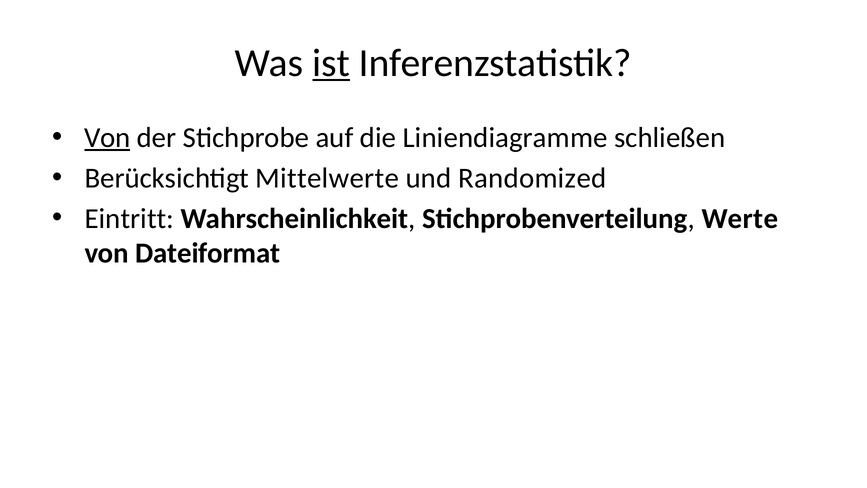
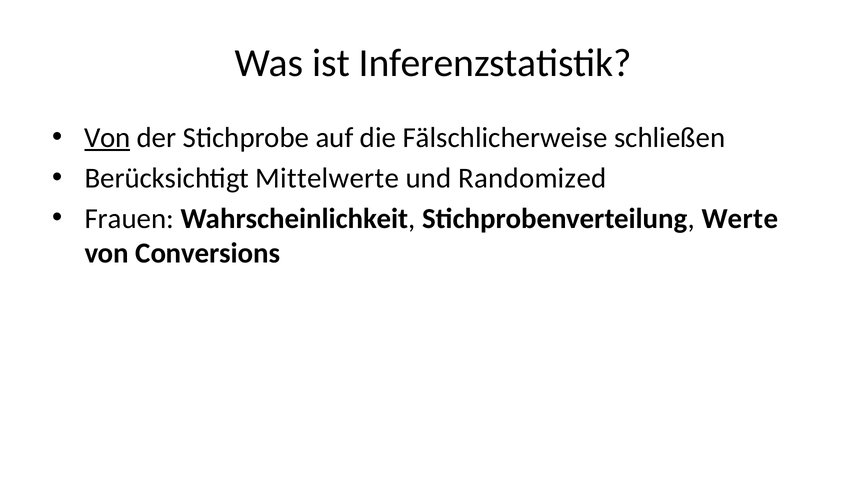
ist underline: present -> none
Liniendiagramme: Liniendiagramme -> Fälschlicherweise
Eintritt: Eintritt -> Frauen
Dateiformat: Dateiformat -> Conversions
